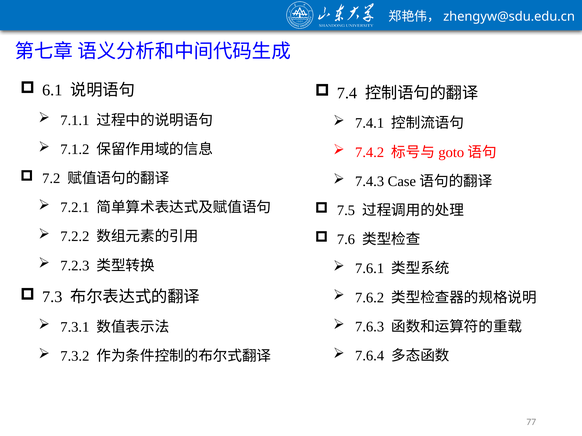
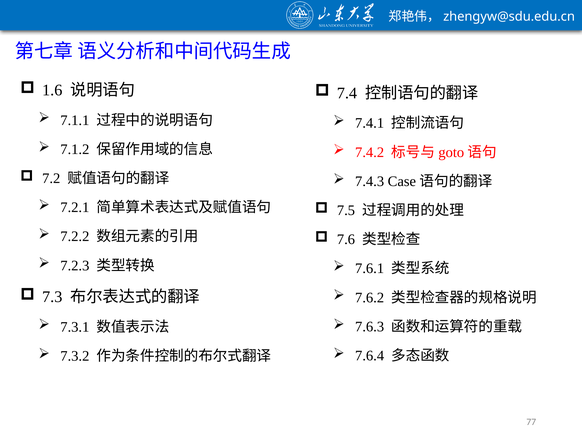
6.1: 6.1 -> 1.6
